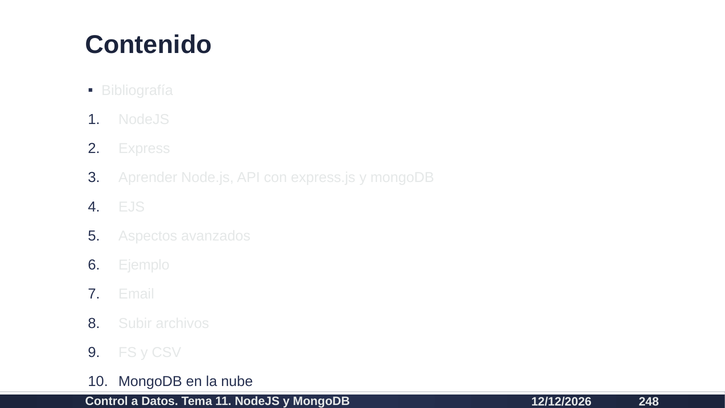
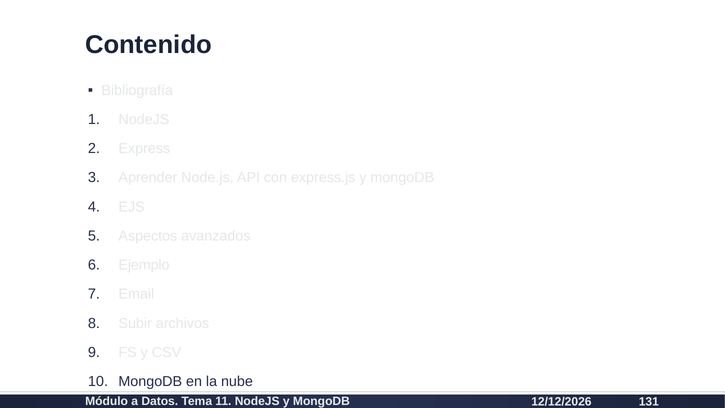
Control: Control -> Módulo
248: 248 -> 131
